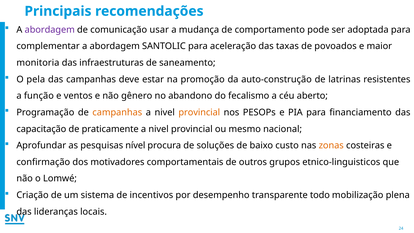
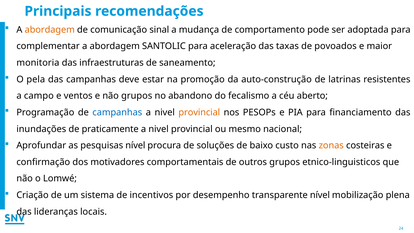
abordagem at (50, 30) colour: purple -> orange
usar: usar -> sinal
função: função -> campo
não gênero: gênero -> grupos
campanhas at (117, 112) colour: orange -> blue
capacitação: capacitação -> inundações
transparente todo: todo -> nível
